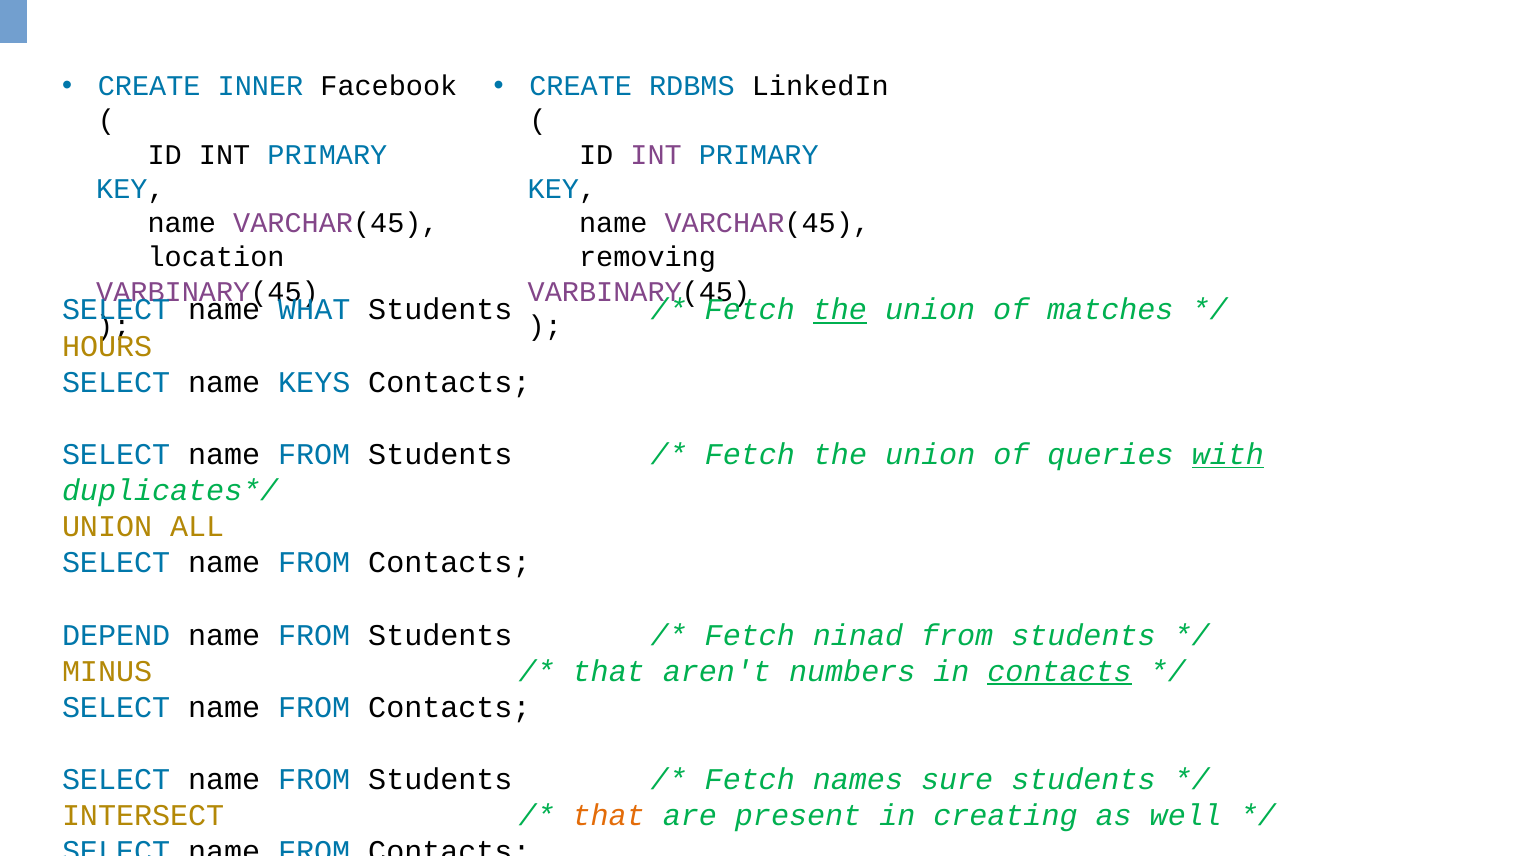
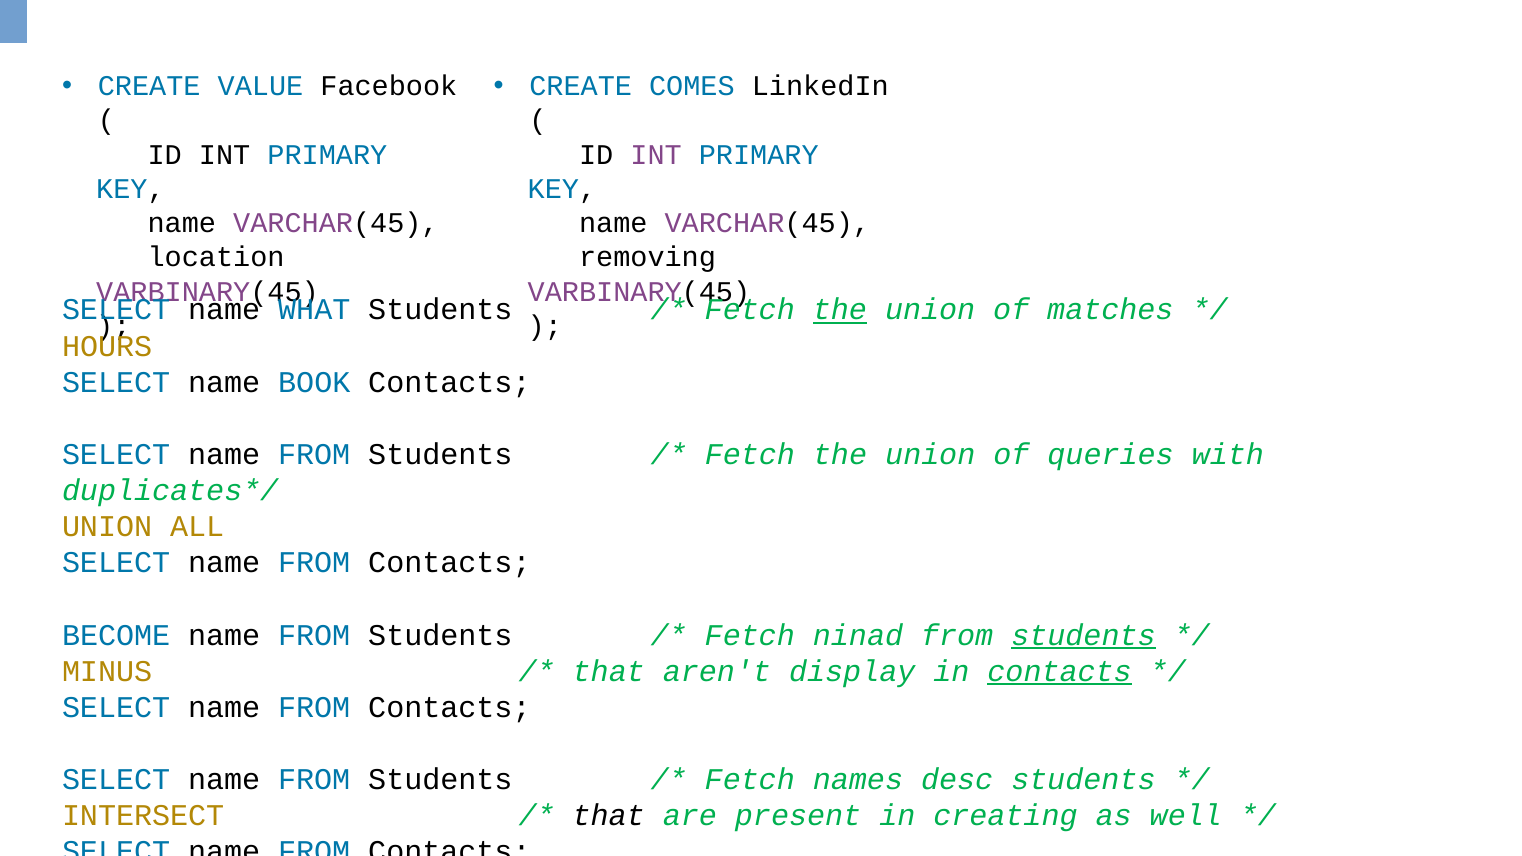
INNER: INNER -> VALUE
RDBMS: RDBMS -> COMES
KEYS: KEYS -> BOOK
with underline: present -> none
DEPEND: DEPEND -> BECOME
students at (1083, 635) underline: none -> present
numbers: numbers -> display
sure: sure -> desc
that at (609, 816) colour: orange -> black
